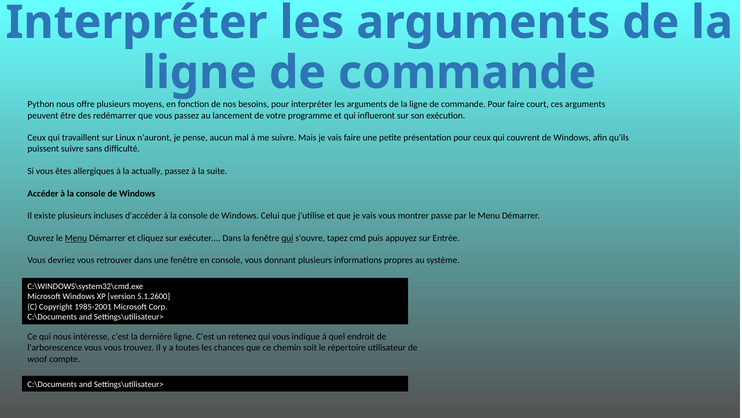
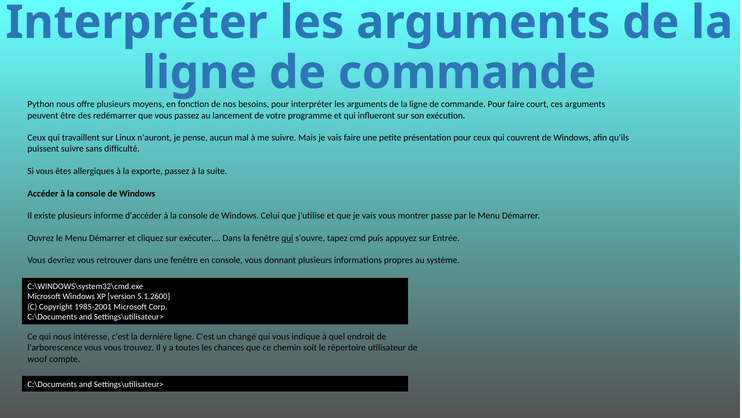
actually: actually -> exporte
incluses: incluses -> informe
Menu at (76, 238) underline: present -> none
retenez: retenez -> changé
